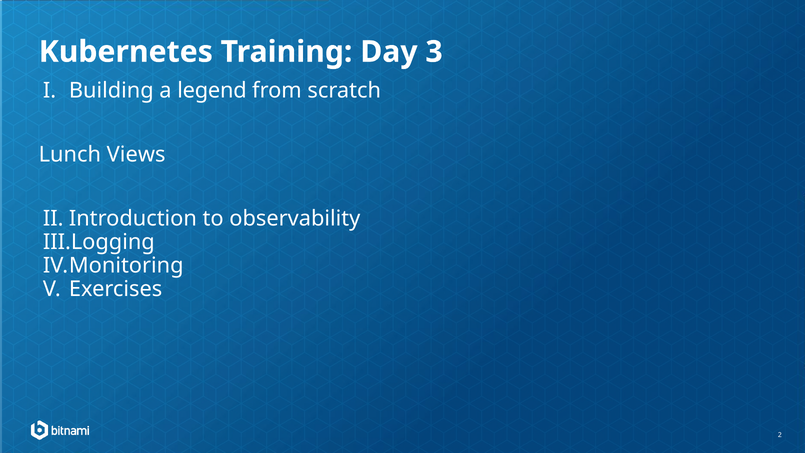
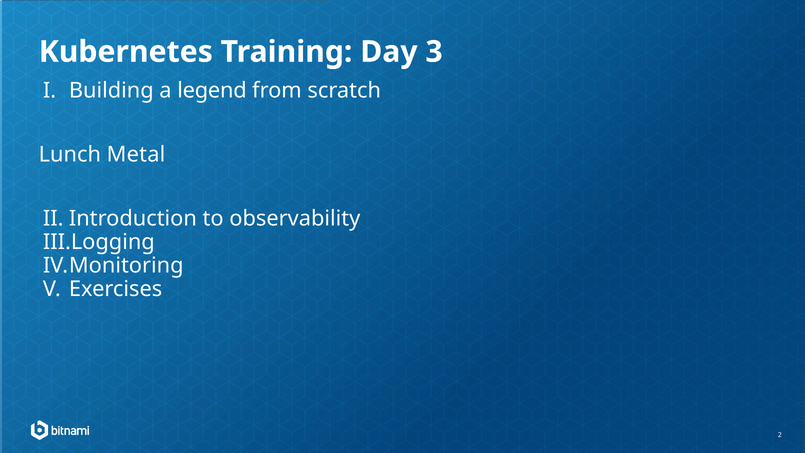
Views: Views -> Metal
